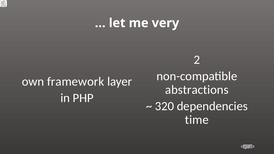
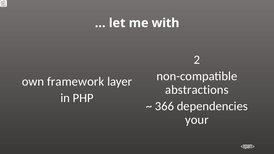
very: very -> with
320: 320 -> 366
time: time -> your
